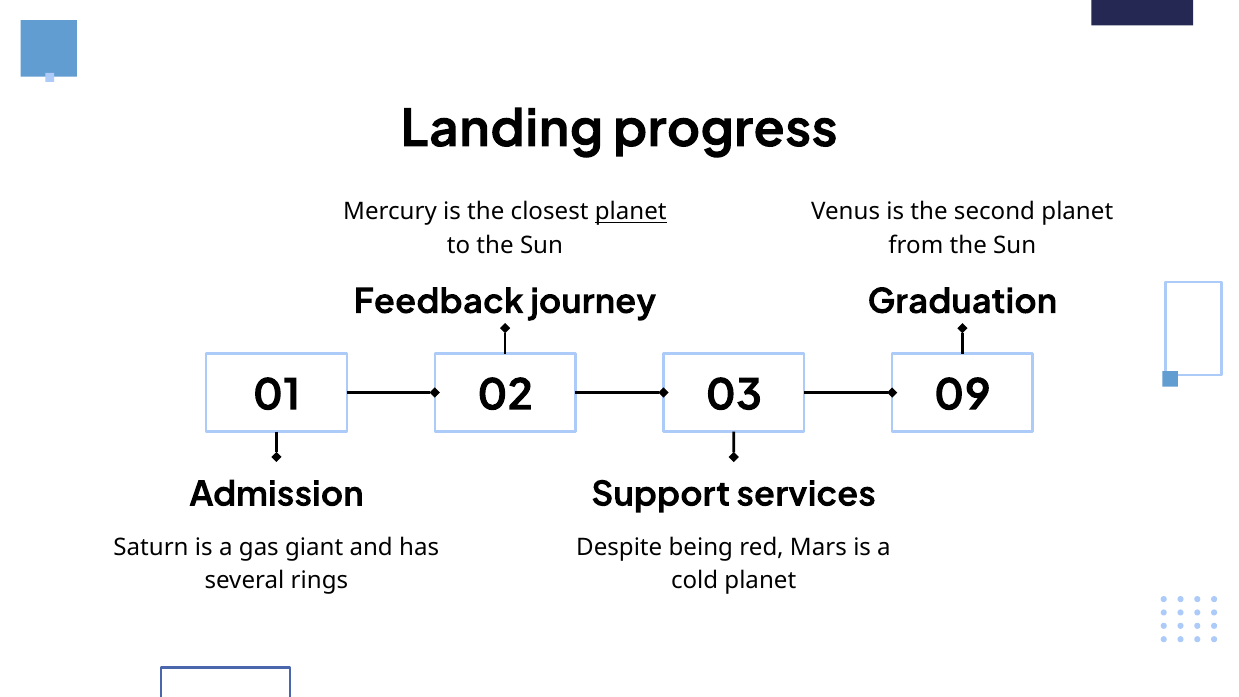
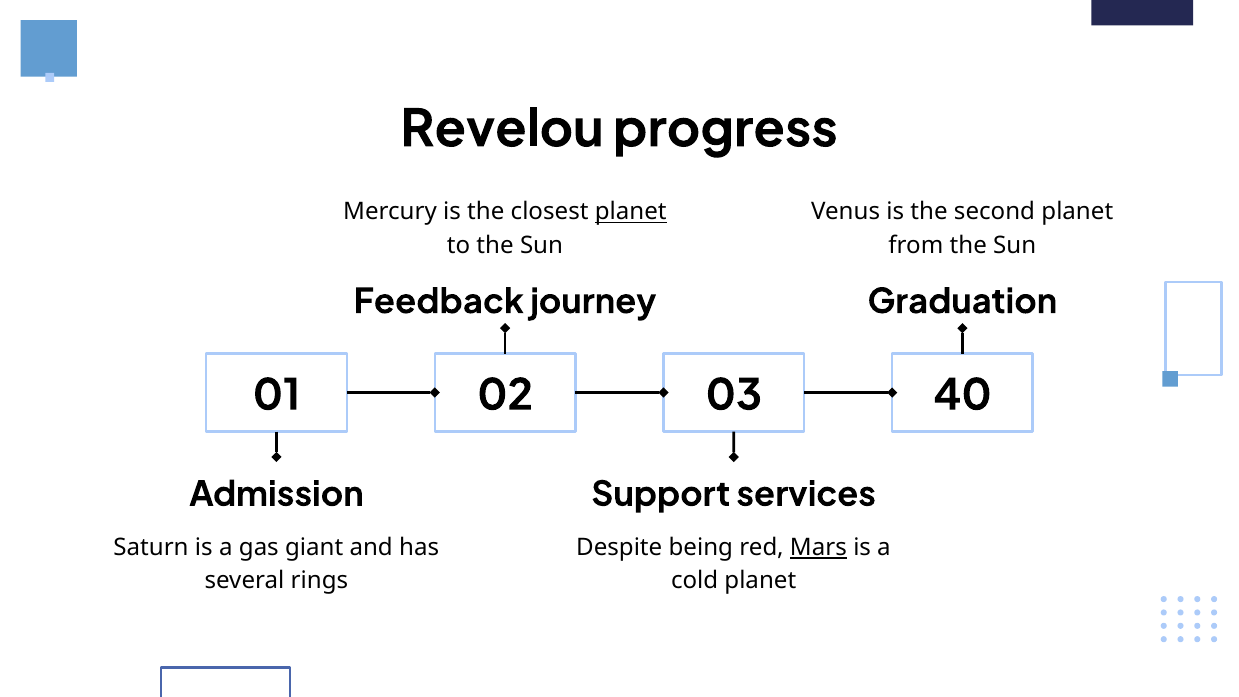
Landing: Landing -> Revelou
09: 09 -> 40
Mars underline: none -> present
